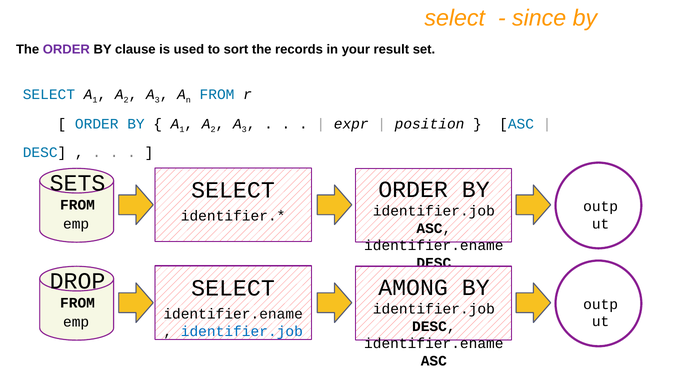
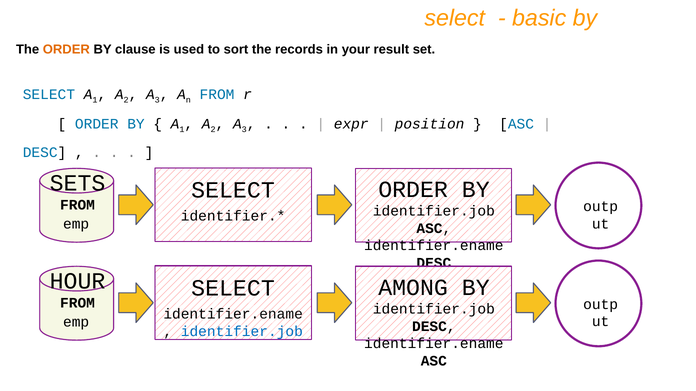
since: since -> basic
ORDER at (66, 50) colour: purple -> orange
DROP: DROP -> HOUR
